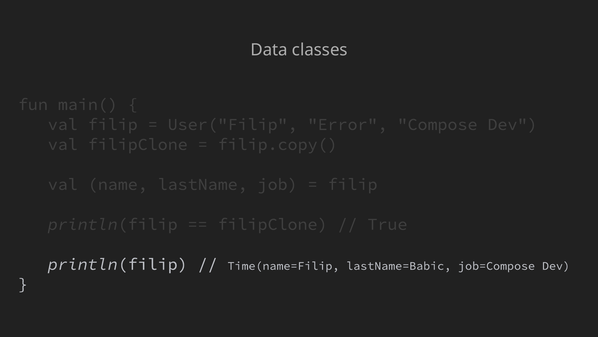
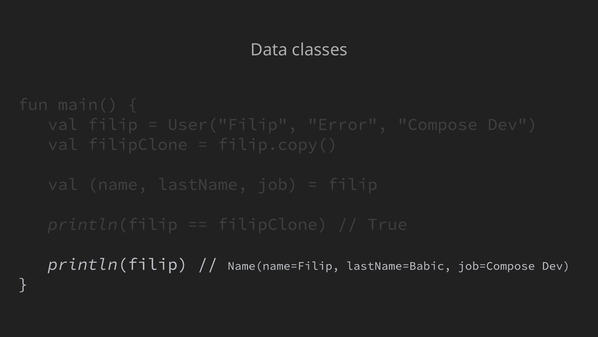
Time(name=Filip: Time(name=Filip -> Name(name=Filip
